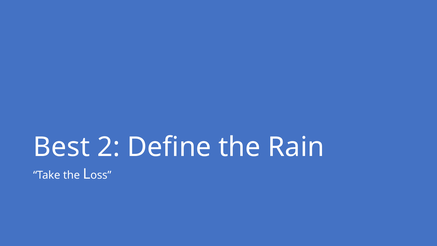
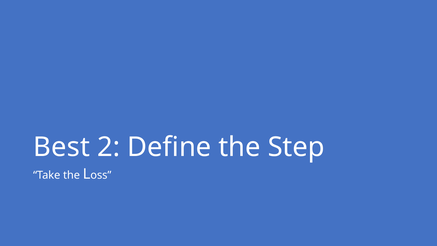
Rain: Rain -> Step
